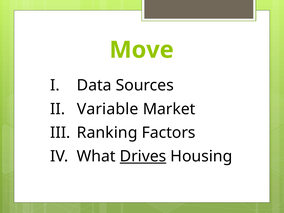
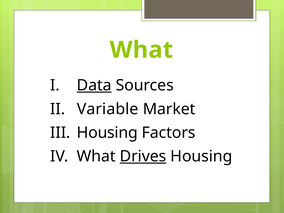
Move at (142, 50): Move -> What
Data underline: none -> present
Ranking at (107, 133): Ranking -> Housing
